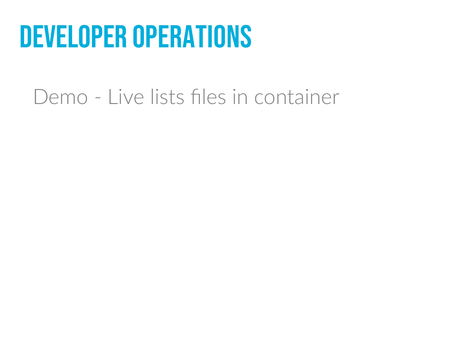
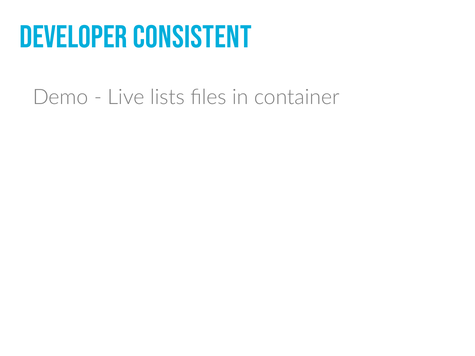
Operations: Operations -> Consistent
